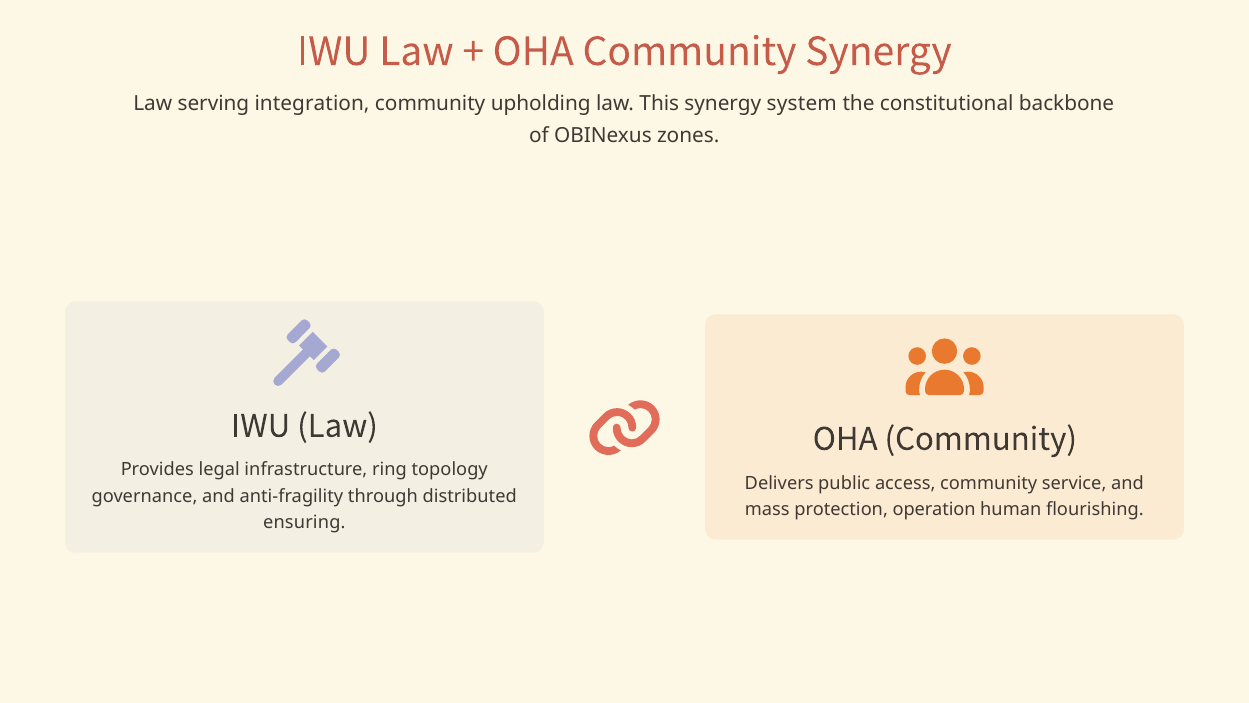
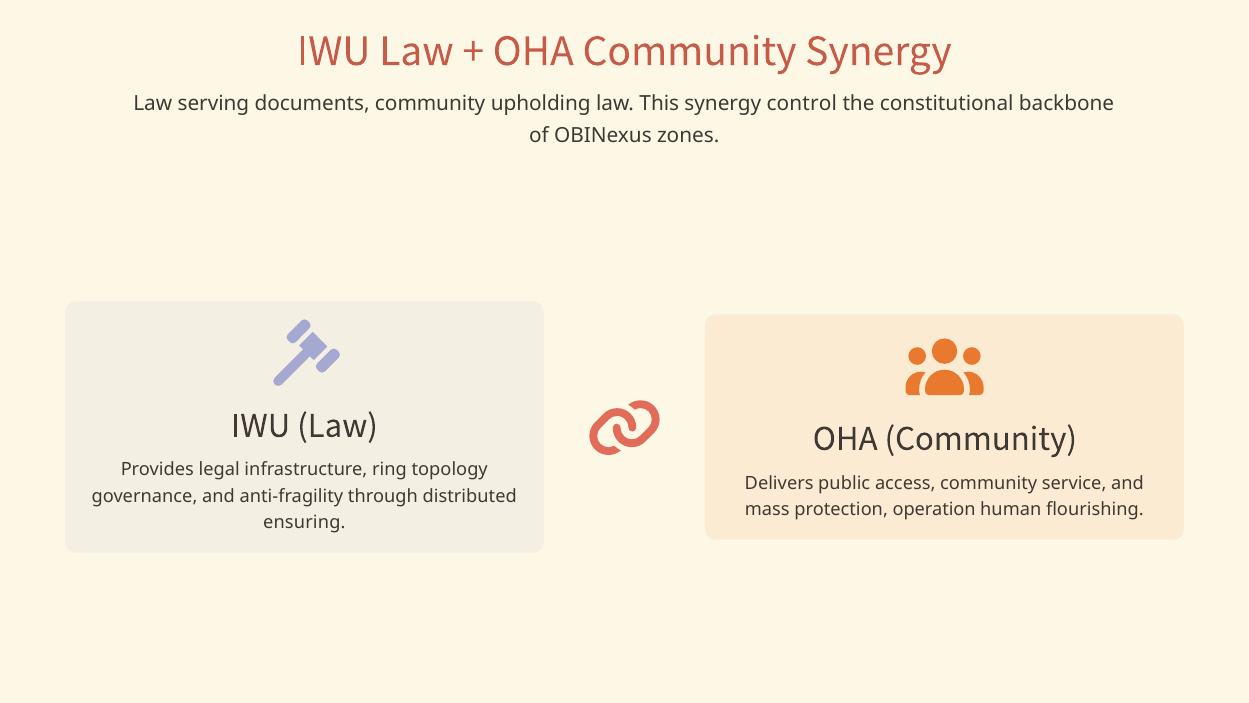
integration: integration -> documents
system: system -> control
